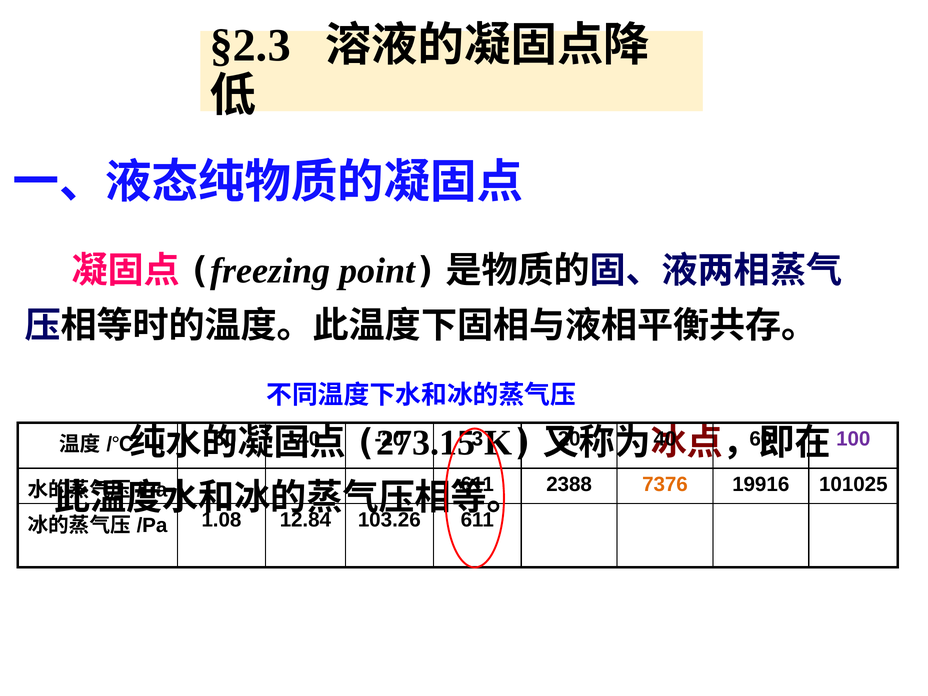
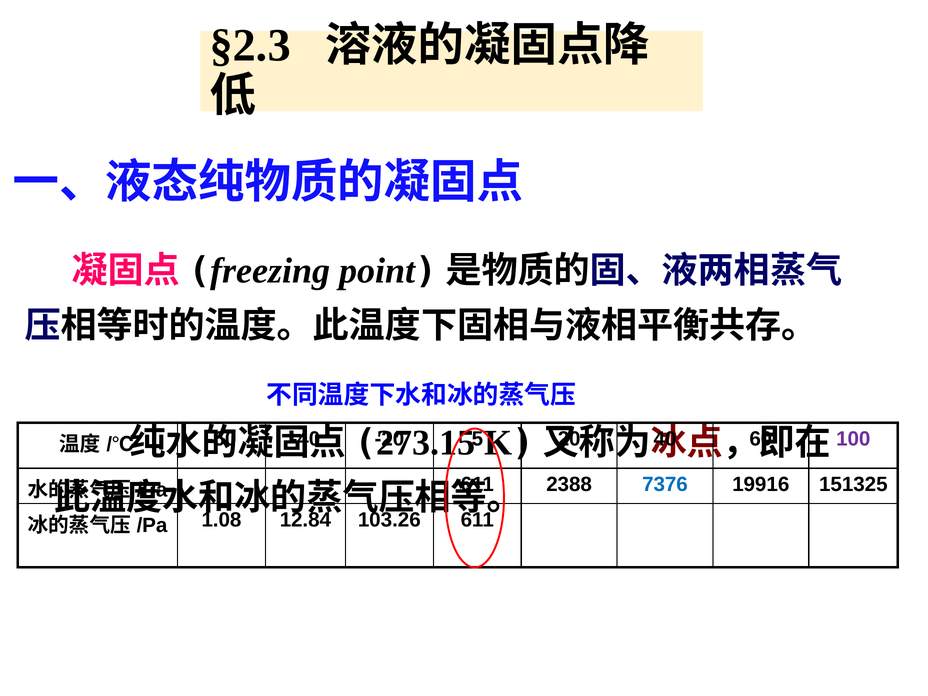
3: 3 -> 5
7376 colour: orange -> blue
101025: 101025 -> 151325
